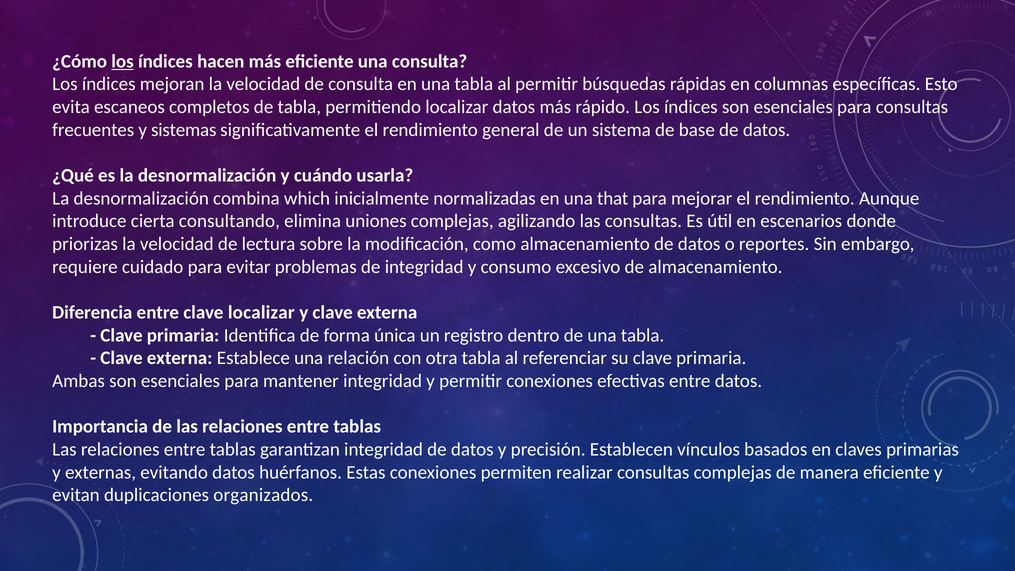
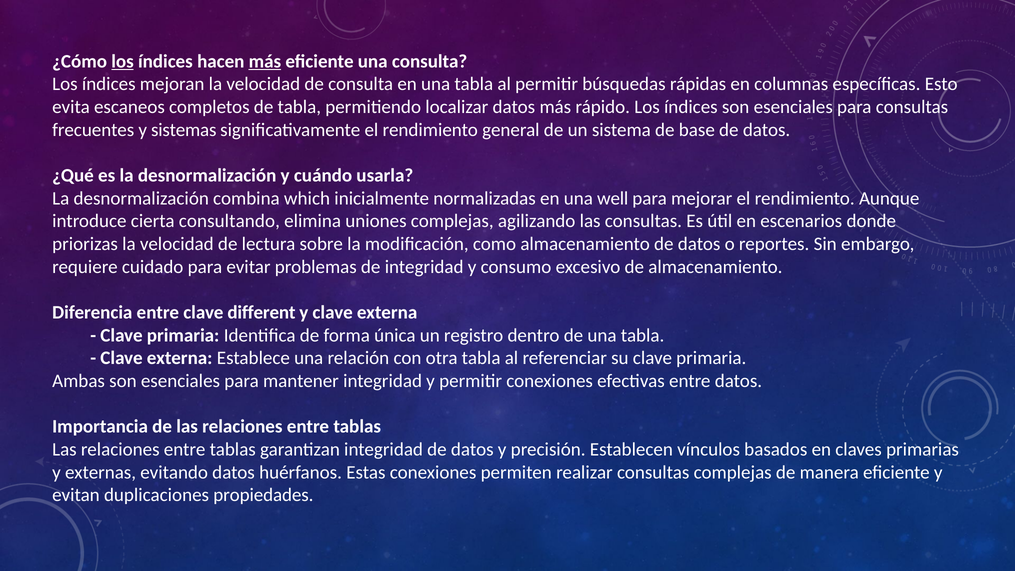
más at (265, 61) underline: none -> present
that: that -> well
clave localizar: localizar -> different
organizados: organizados -> propiedades
